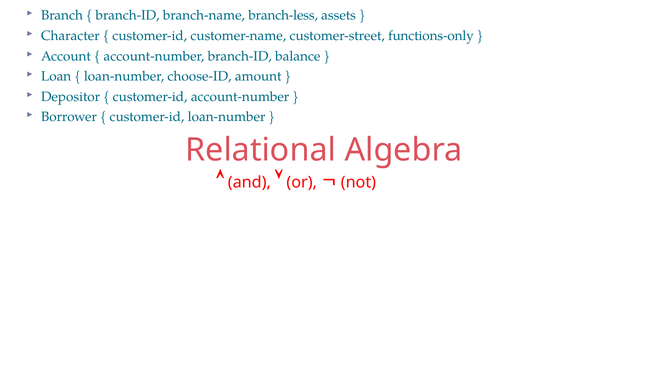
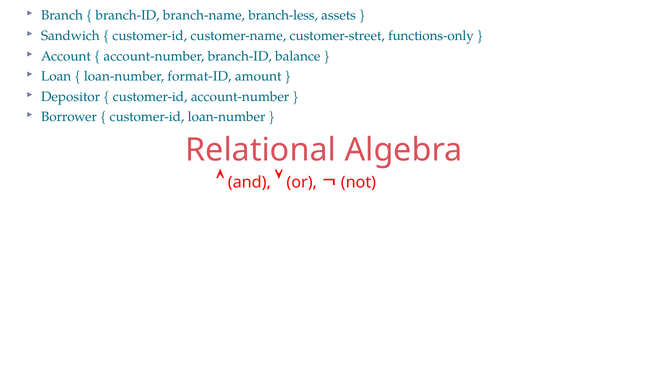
Character: Character -> Sandwich
choose-ID: choose-ID -> format-ID
